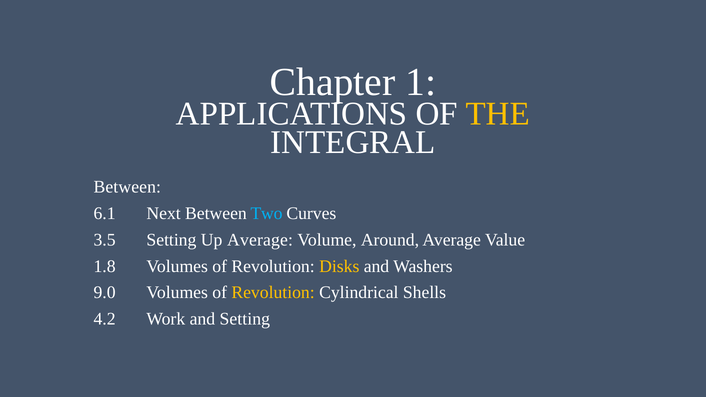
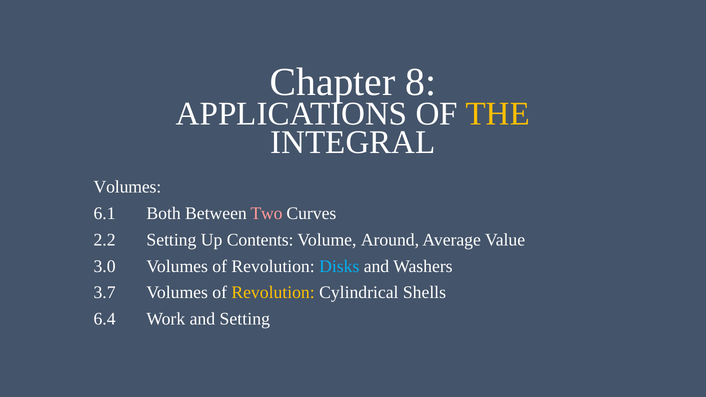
1: 1 -> 8
Between at (127, 187): Between -> Volumes
Next: Next -> Both
Two colour: light blue -> pink
3.5: 3.5 -> 2.2
Up Average: Average -> Contents
1.8: 1.8 -> 3.0
Disks colour: yellow -> light blue
9.0: 9.0 -> 3.7
4.2: 4.2 -> 6.4
